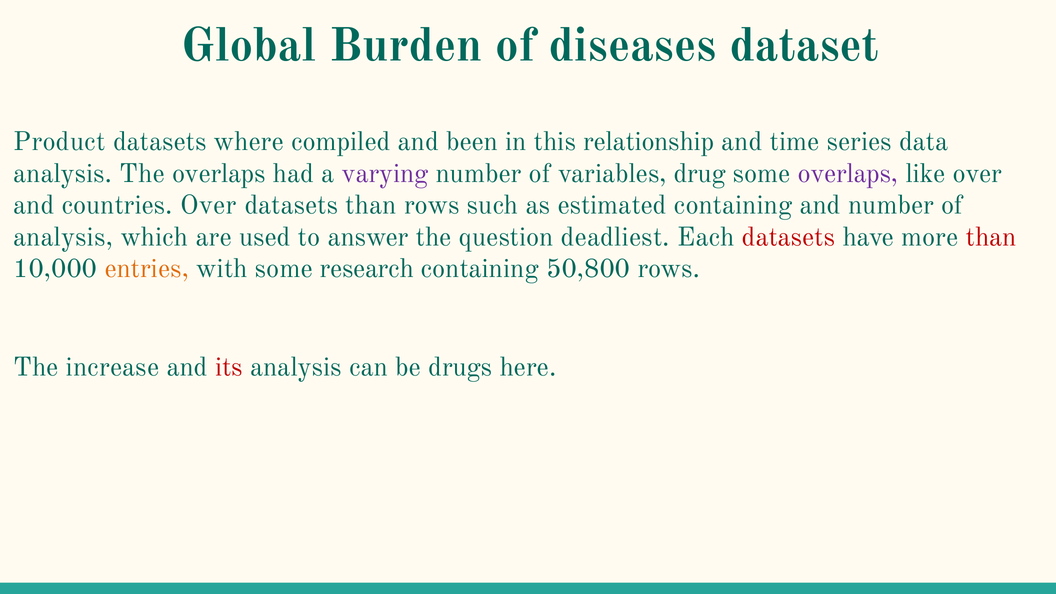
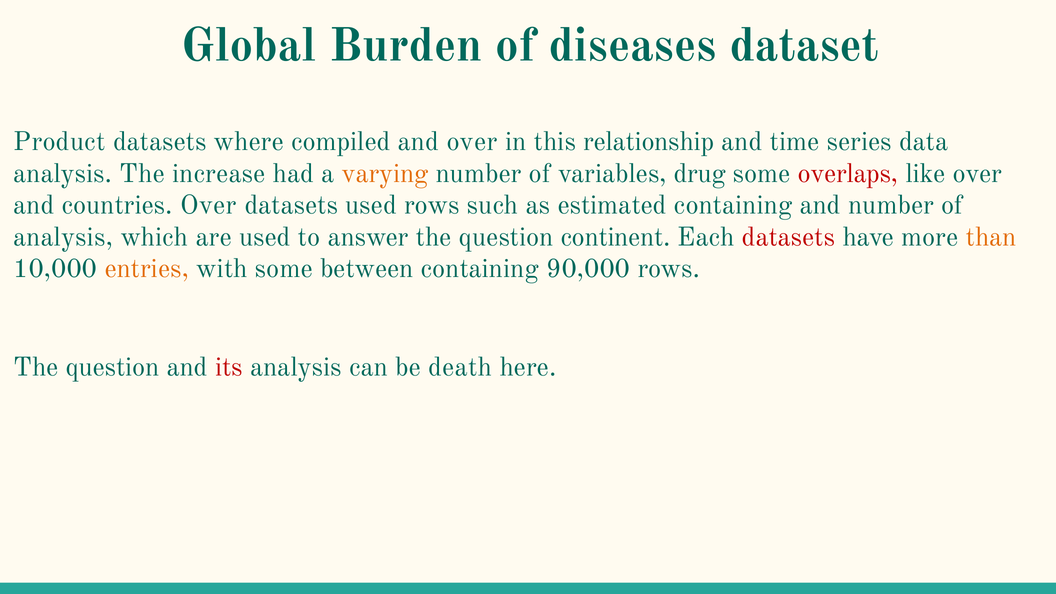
and been: been -> over
The overlaps: overlaps -> increase
varying colour: purple -> orange
overlaps at (848, 173) colour: purple -> red
datasets than: than -> used
deadliest: deadliest -> continent
than at (991, 237) colour: red -> orange
research: research -> between
50,800: 50,800 -> 90,000
increase at (113, 367): increase -> question
drugs: drugs -> death
